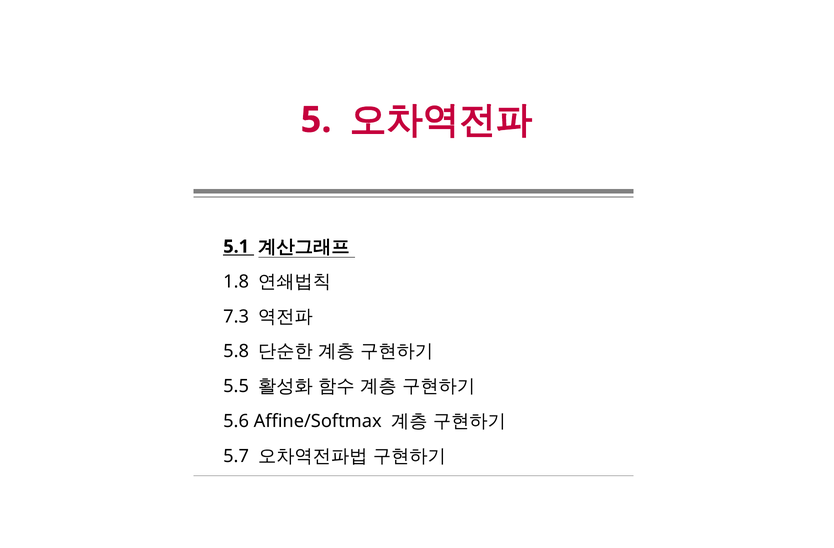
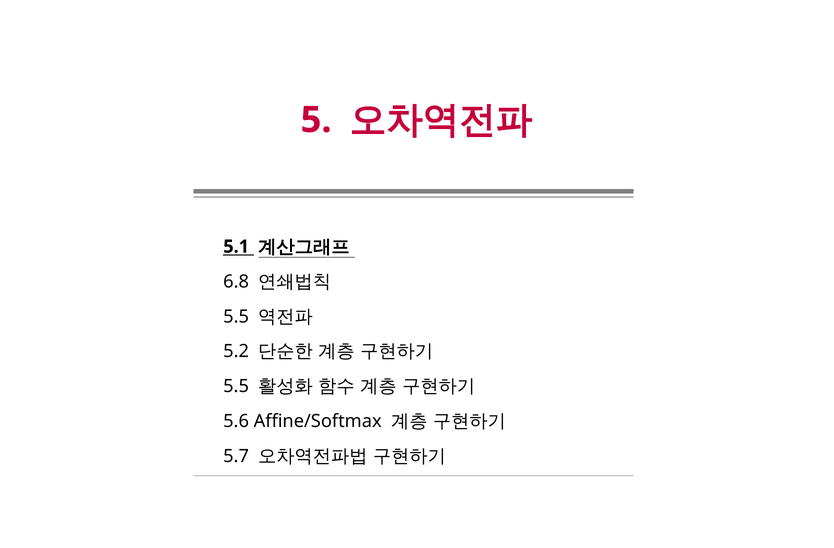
1.8: 1.8 -> 6.8
7.3 at (236, 316): 7.3 -> 5.5
5.8: 5.8 -> 5.2
